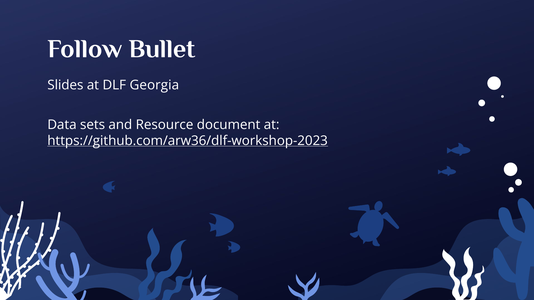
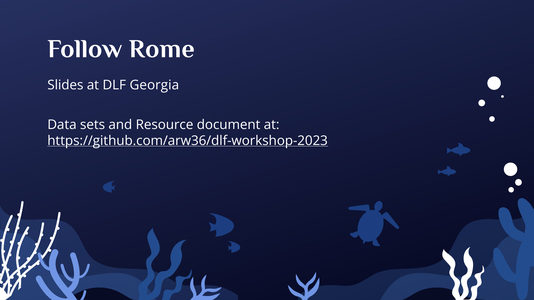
Bullet: Bullet -> Rome
